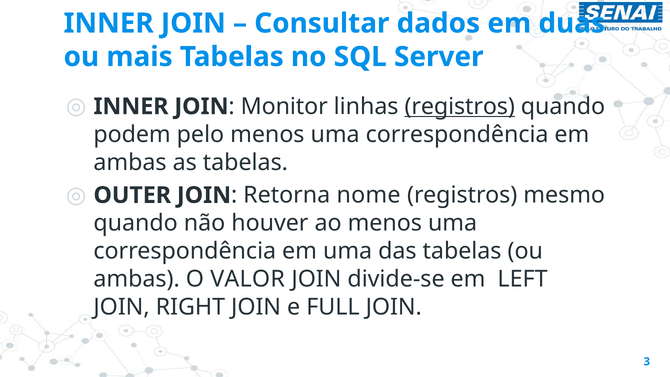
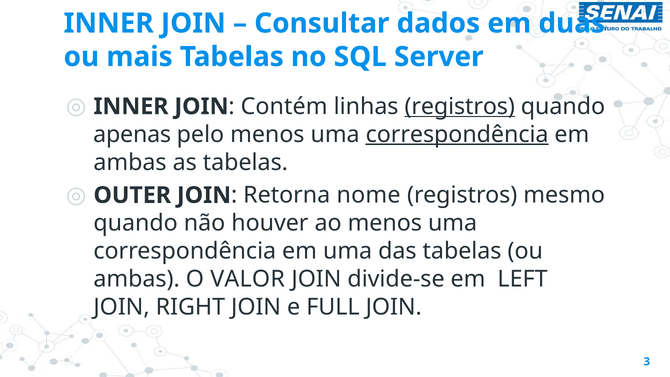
Monitor: Monitor -> Contém
podem: podem -> apenas
correspondência at (457, 134) underline: none -> present
